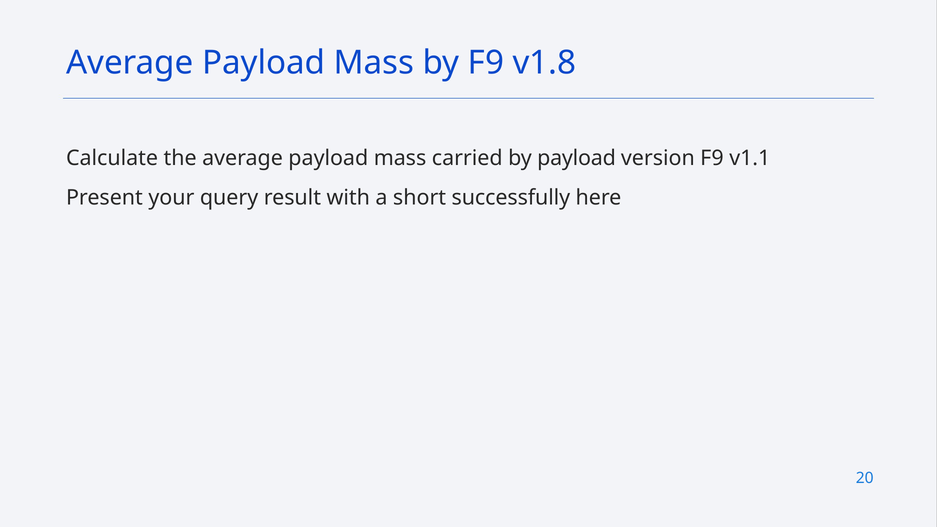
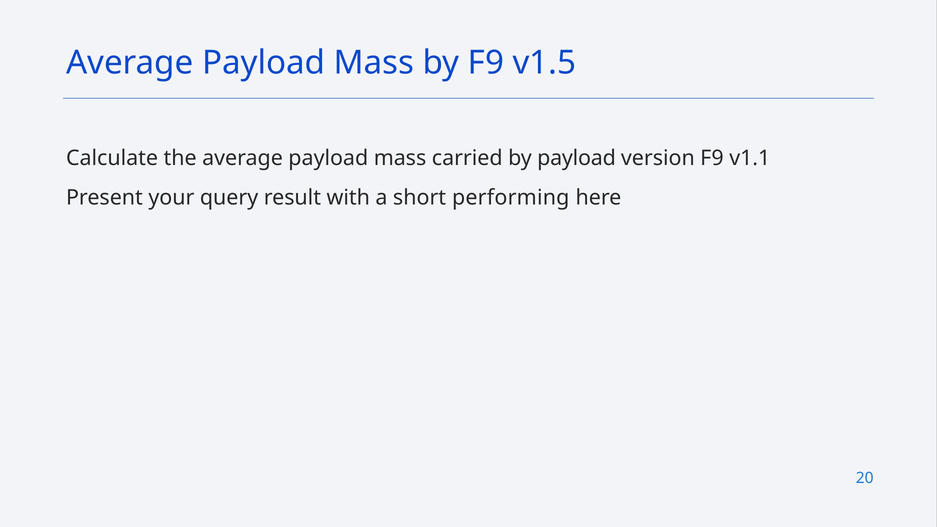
v1.8: v1.8 -> v1.5
successfully: successfully -> performing
